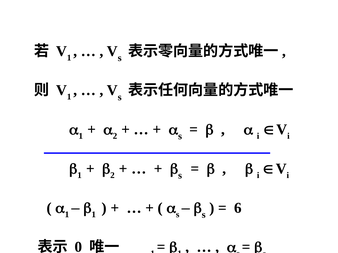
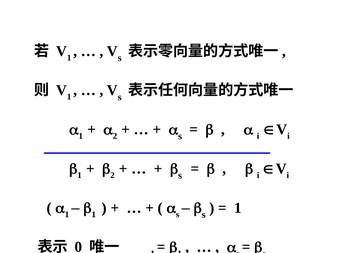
6 at (238, 208): 6 -> 1
